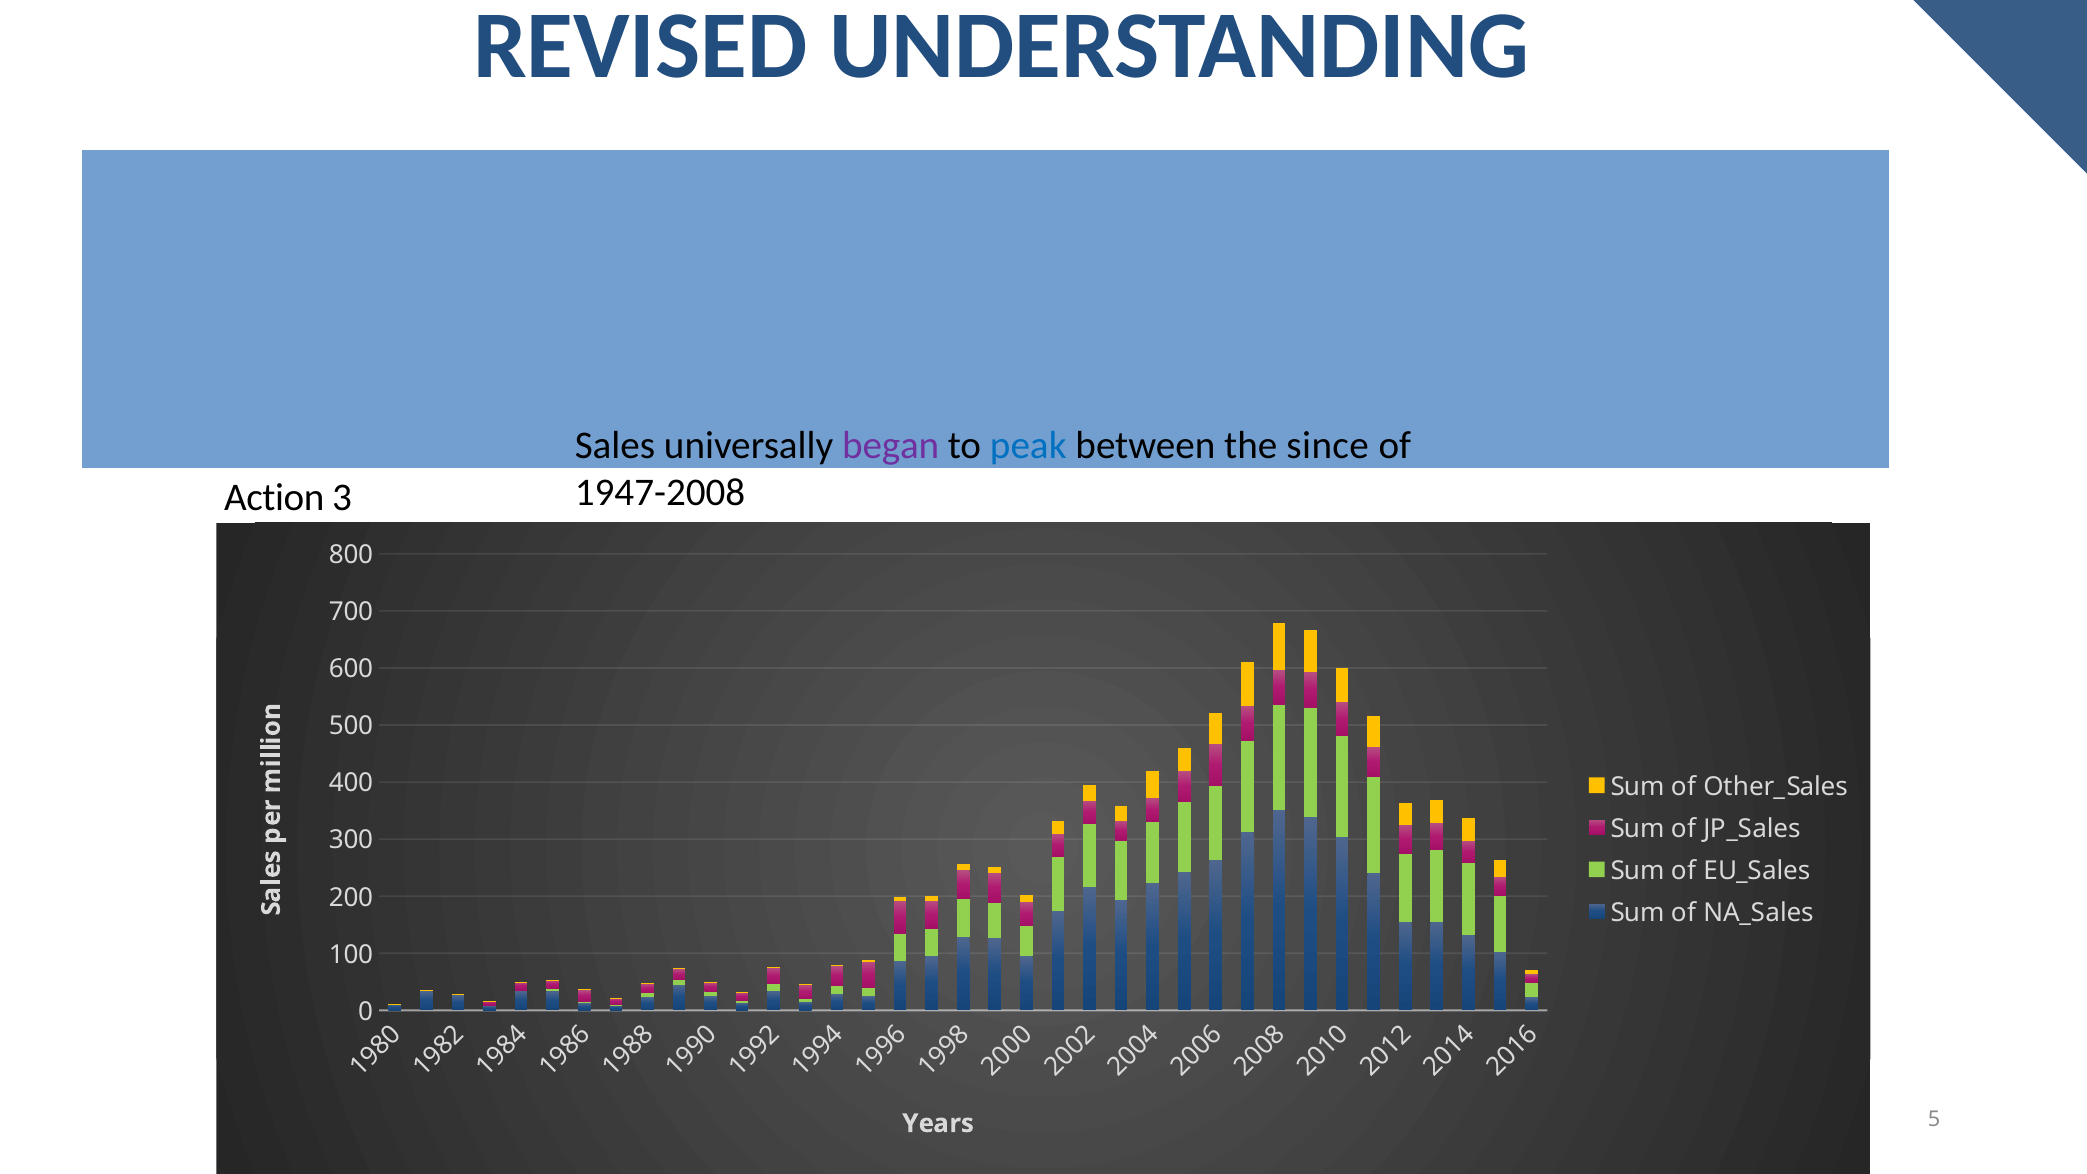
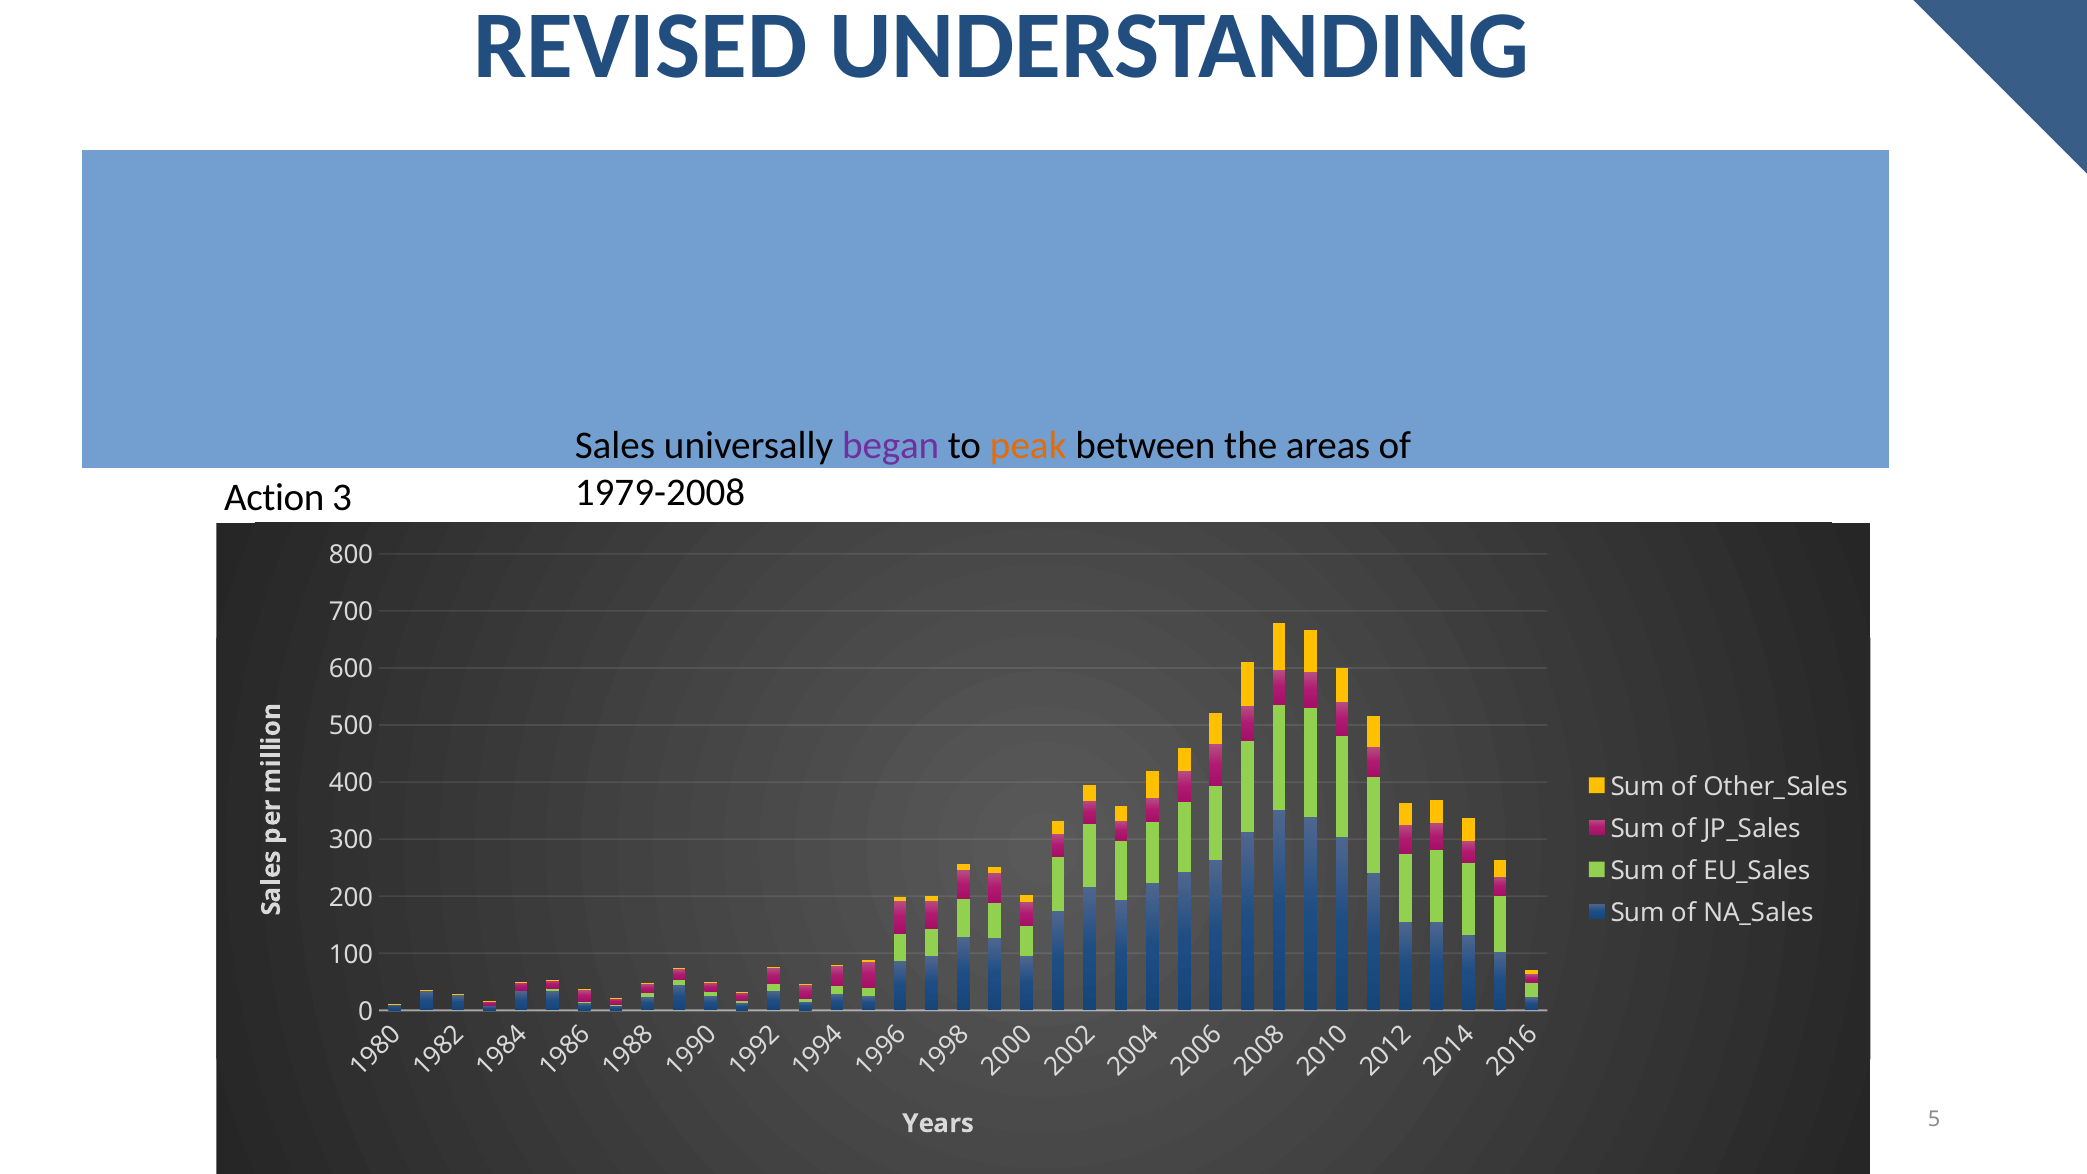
peak colour: blue -> orange
since: since -> areas
1947-2008: 1947-2008 -> 1979-2008
